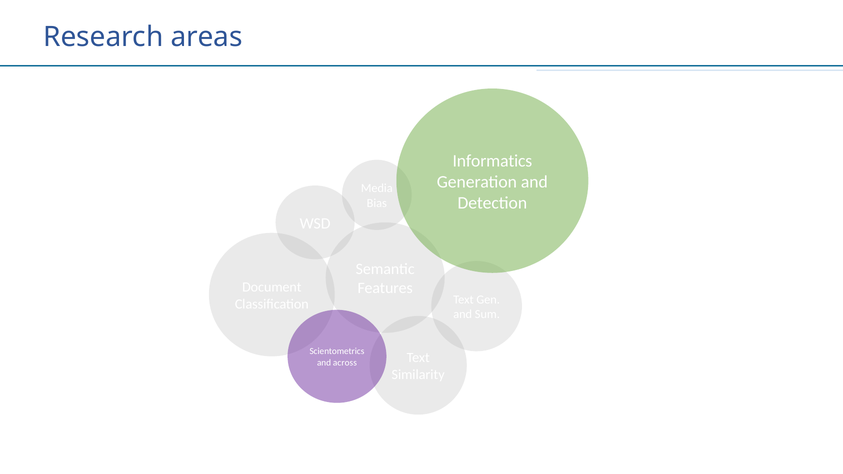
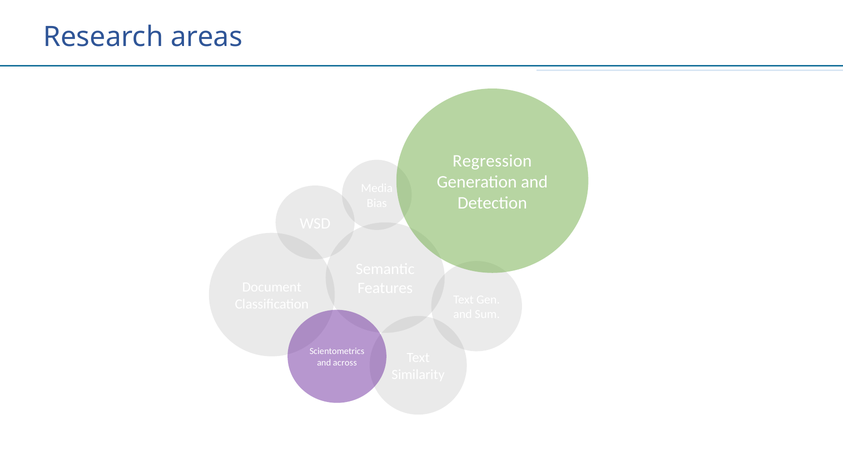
Informatics: Informatics -> Regression
